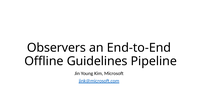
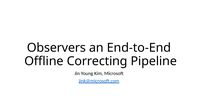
Guidelines: Guidelines -> Correcting
